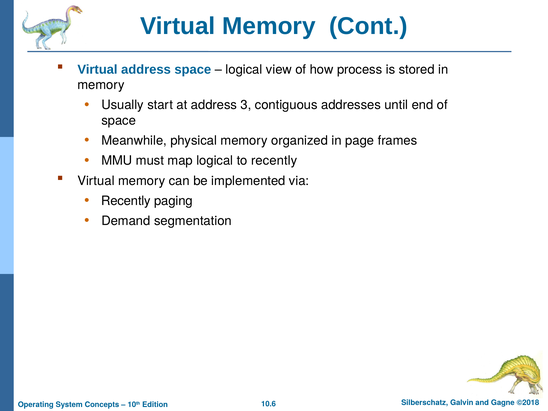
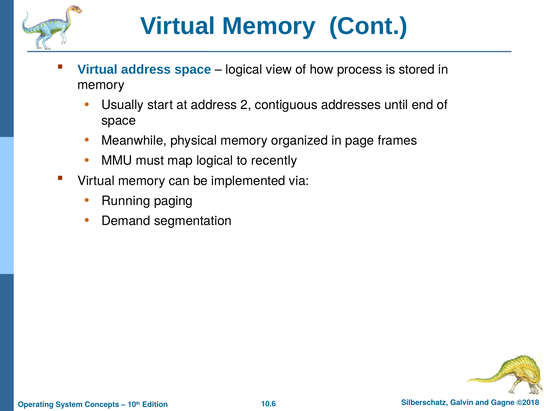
3: 3 -> 2
Recently at (126, 201): Recently -> Running
